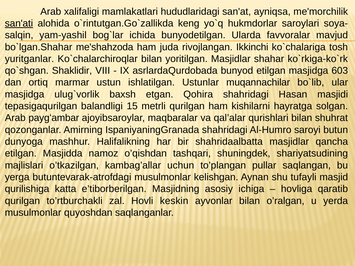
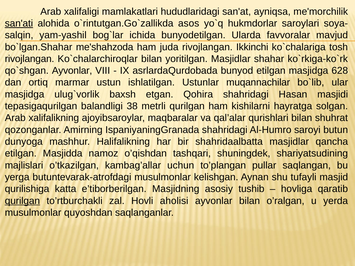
keng: keng -> asos
yuritganlar at (29, 59): yuritganlar -> rivojlangan
Shaklidir at (72, 71): Shaklidir -> Ayvonlar
603: 603 -> 628
15: 15 -> 38
paygʻambar: paygʻambar -> xalifalikning
ichiga: ichiga -> tushib
qurilgan at (22, 201) underline: none -> present
kеskin: kеskin -> aholisi
